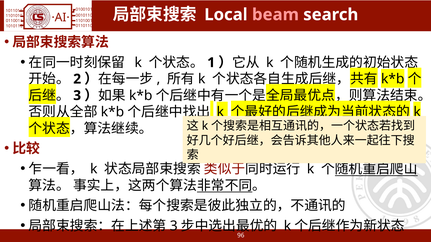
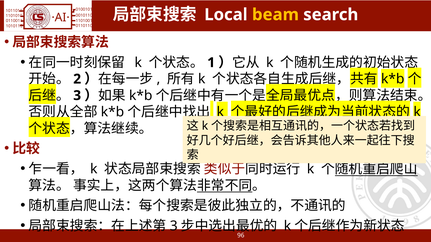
beam colour: pink -> yellow
